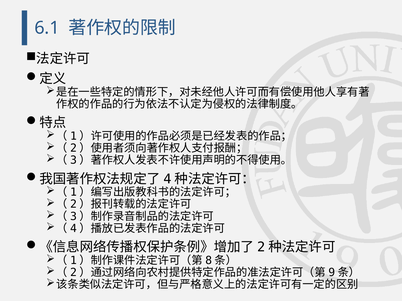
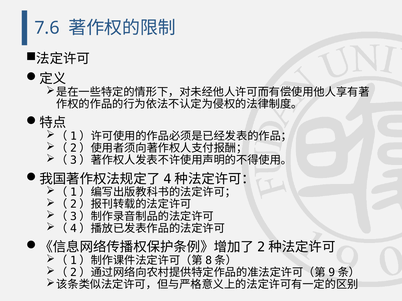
6.1: 6.1 -> 7.6
